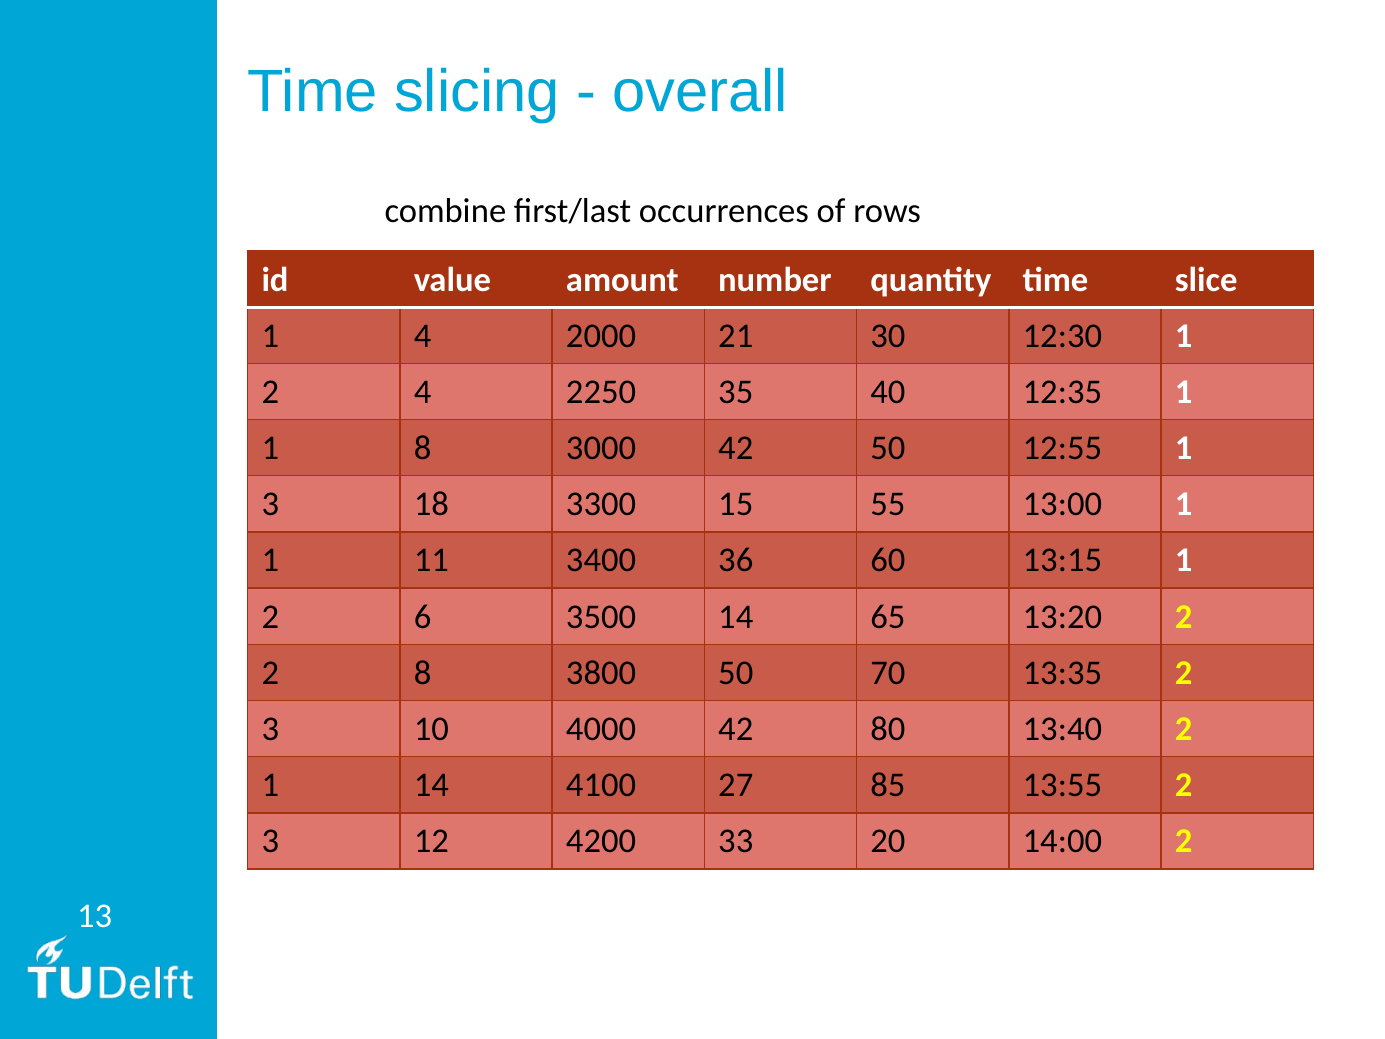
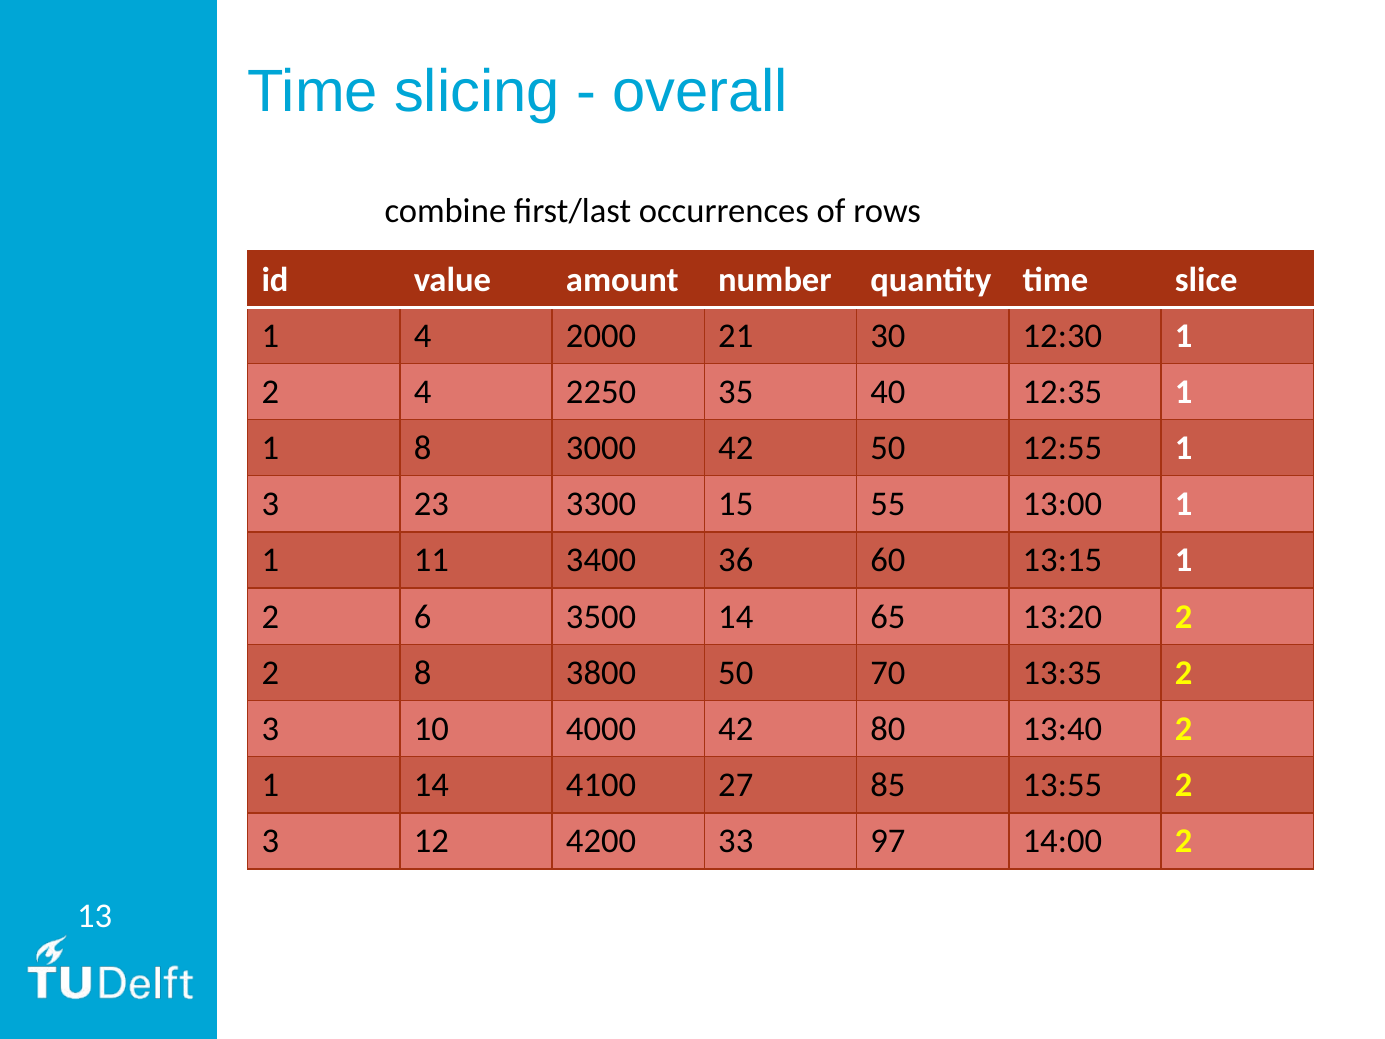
18: 18 -> 23
20: 20 -> 97
